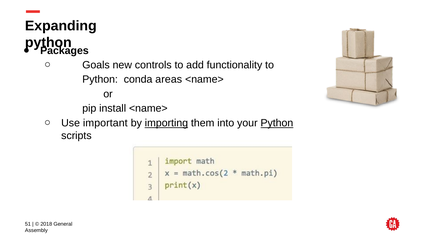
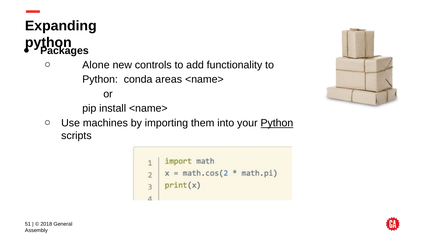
Goals: Goals -> Alone
important: important -> machines
importing underline: present -> none
